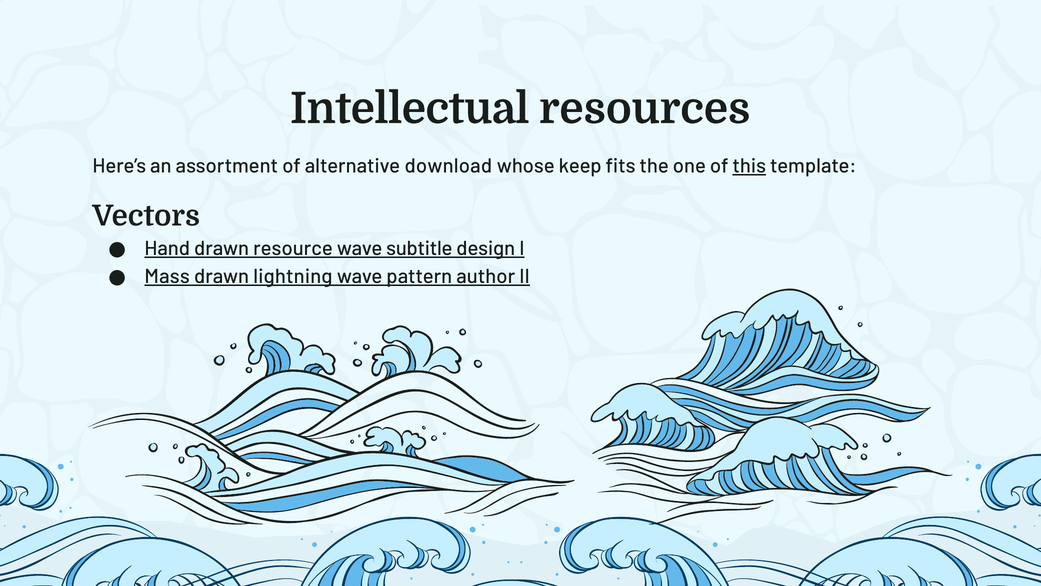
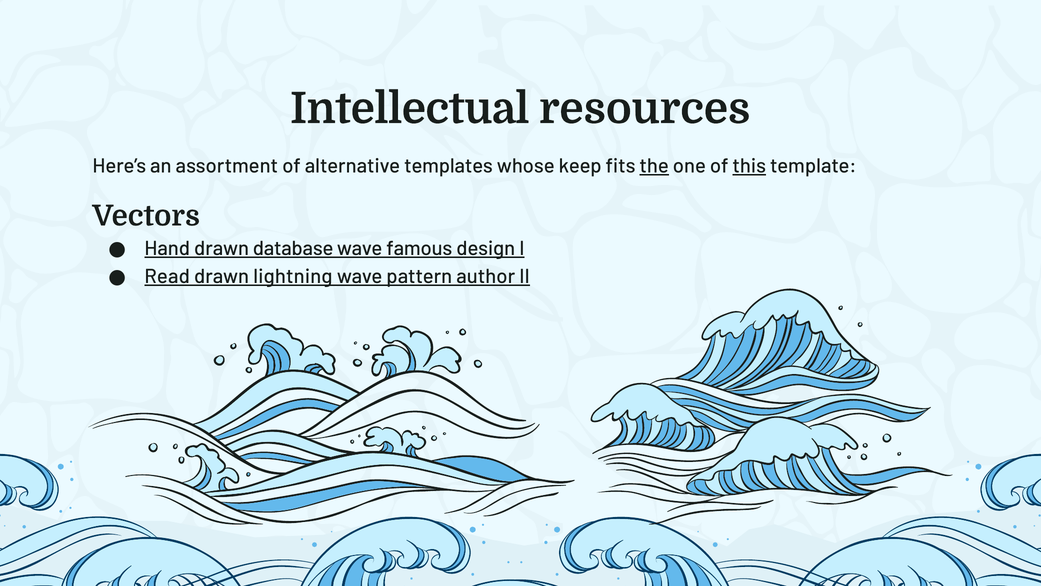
download: download -> templates
the underline: none -> present
resource: resource -> database
subtitle: subtitle -> famous
Mass: Mass -> Read
